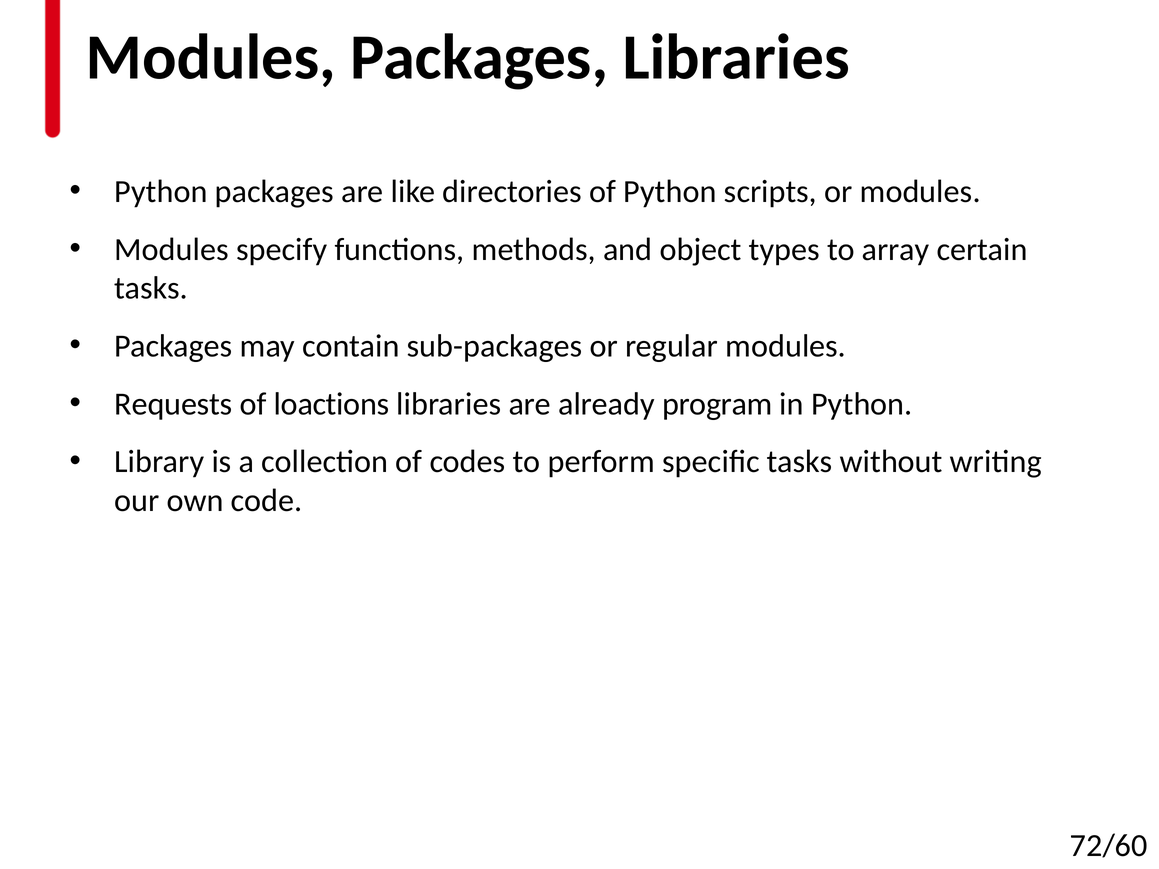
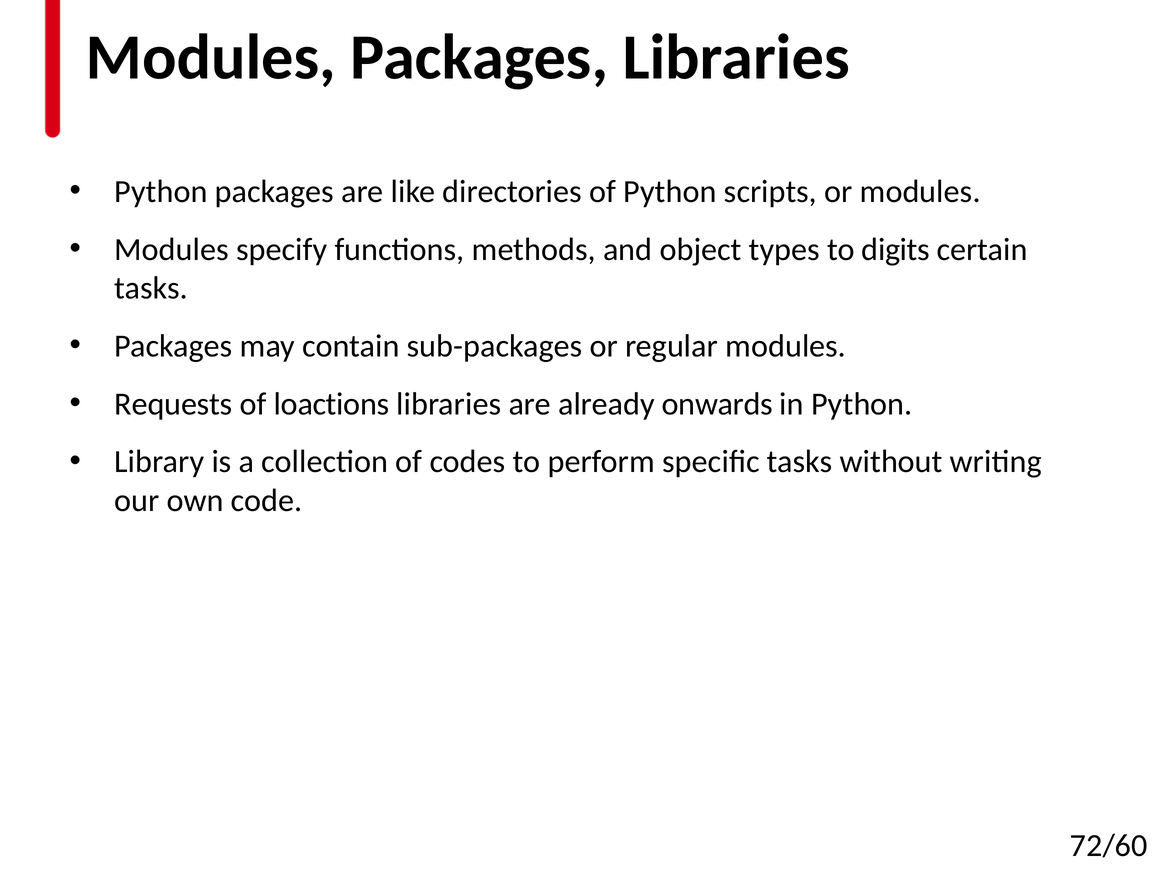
array: array -> digits
program: program -> onwards
